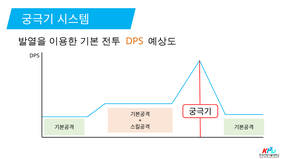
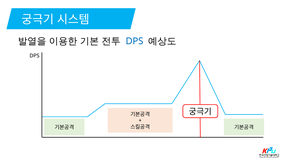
DPS at (135, 41) colour: orange -> blue
